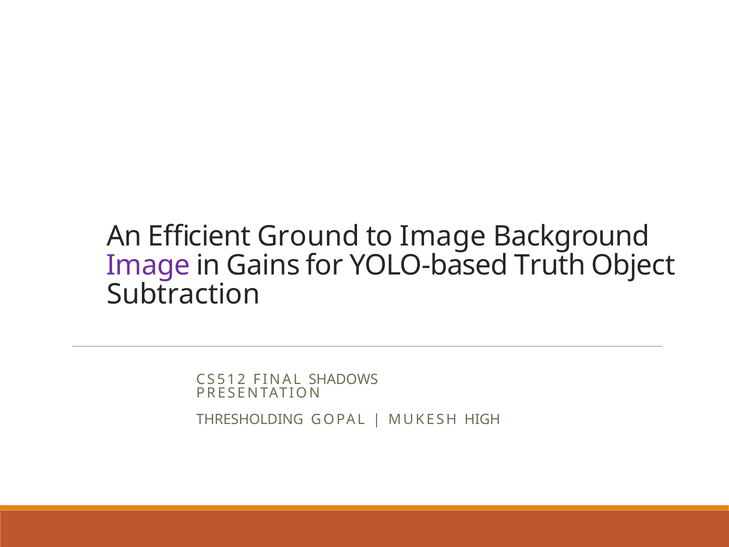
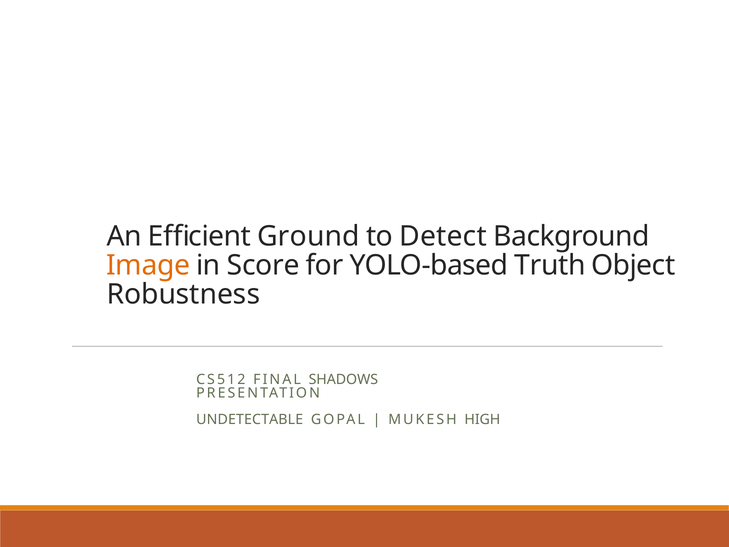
to Image: Image -> Detect
Image at (148, 265) colour: purple -> orange
Gains: Gains -> Score
Subtraction: Subtraction -> Robustness
THRESHOLDING: THRESHOLDING -> UNDETECTABLE
